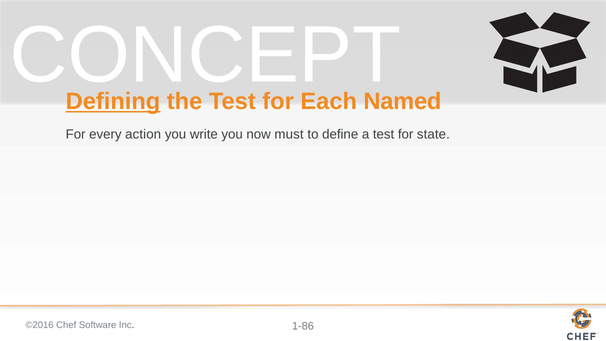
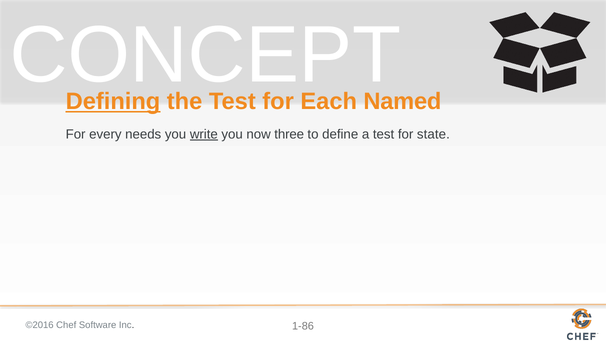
action: action -> needs
write underline: none -> present
must: must -> three
